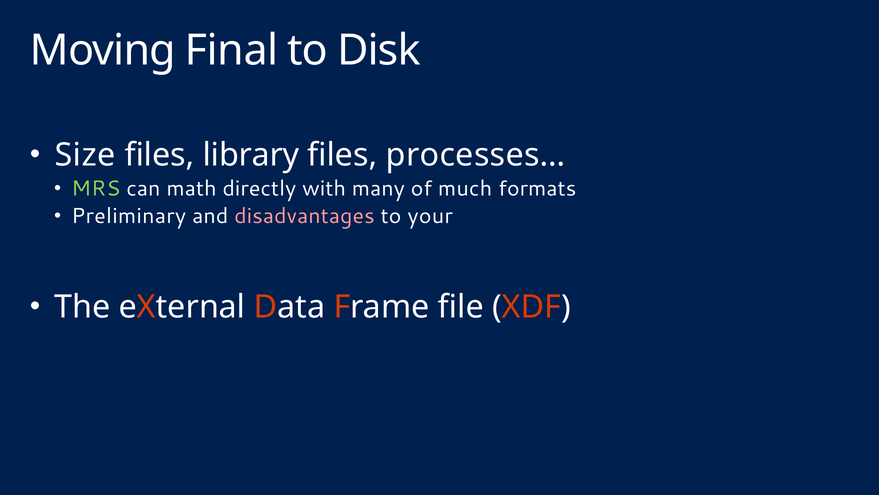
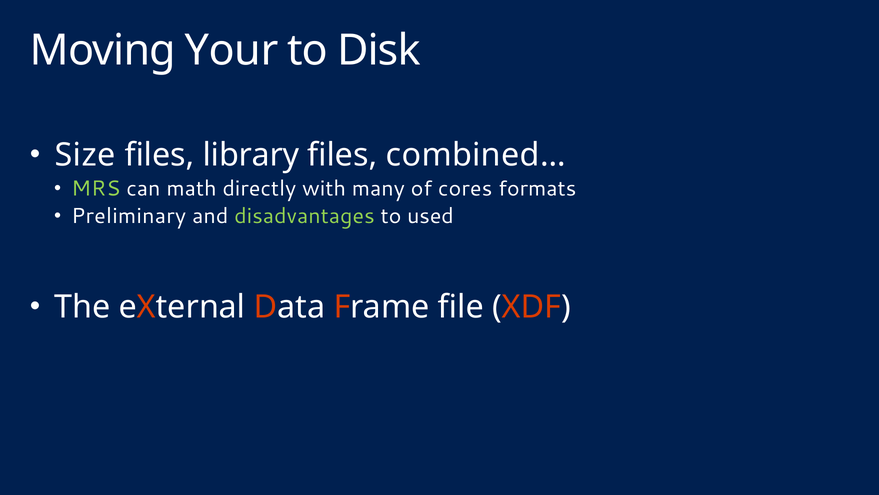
Final: Final -> Your
processes…: processes… -> combined…
much: much -> cores
disadvantages colour: pink -> light green
your: your -> used
